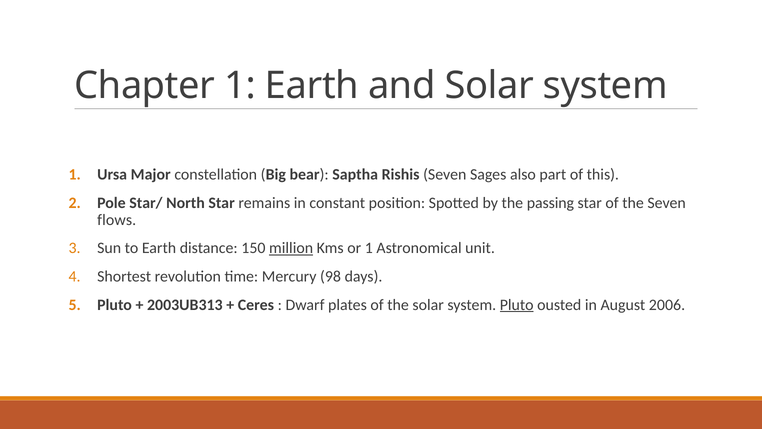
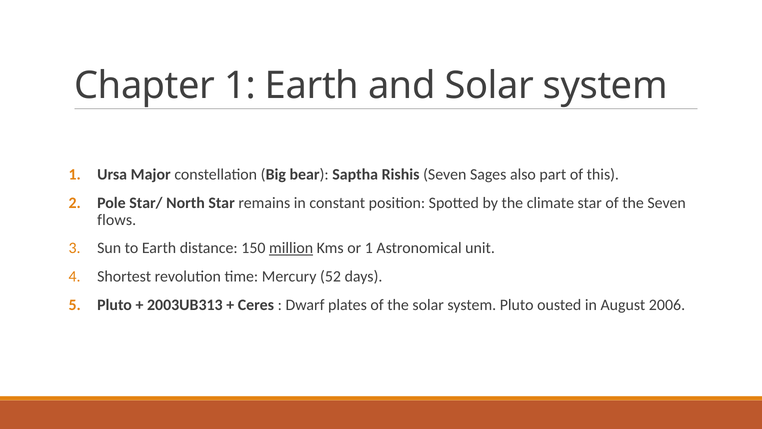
passing: passing -> climate
98: 98 -> 52
Pluto at (517, 305) underline: present -> none
